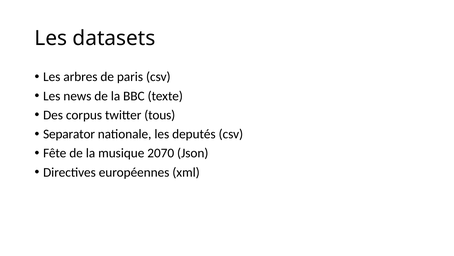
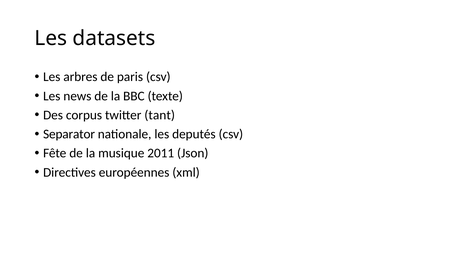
tous: tous -> tant
2070: 2070 -> 2011
